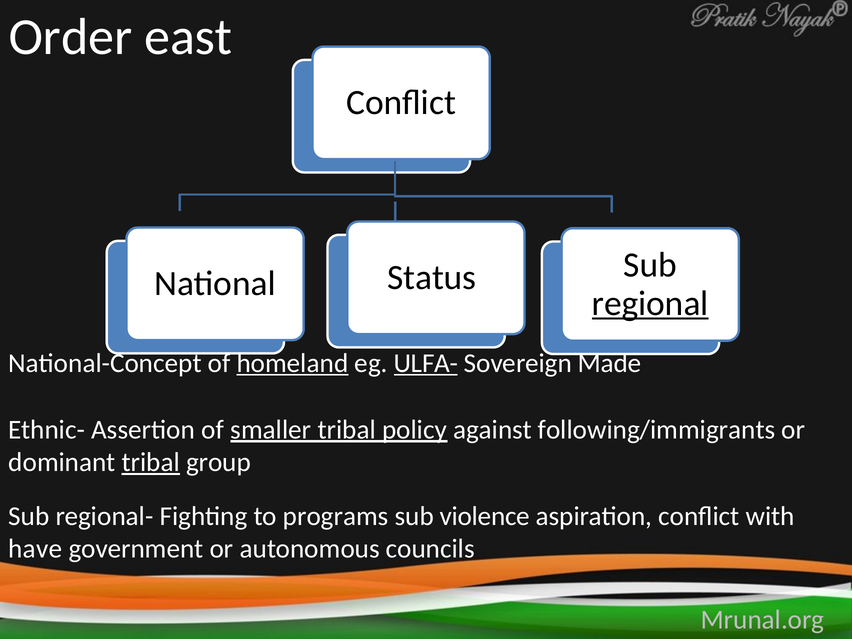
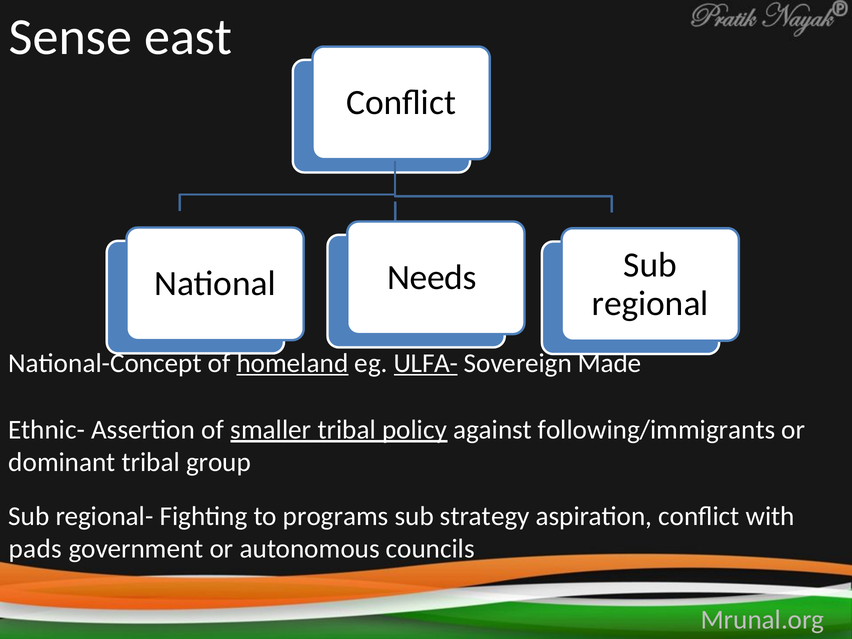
Order: Order -> Sense
Status: Status -> Needs
regional underline: present -> none
tribal at (151, 462) underline: present -> none
violence: violence -> strategy
have: have -> pads
